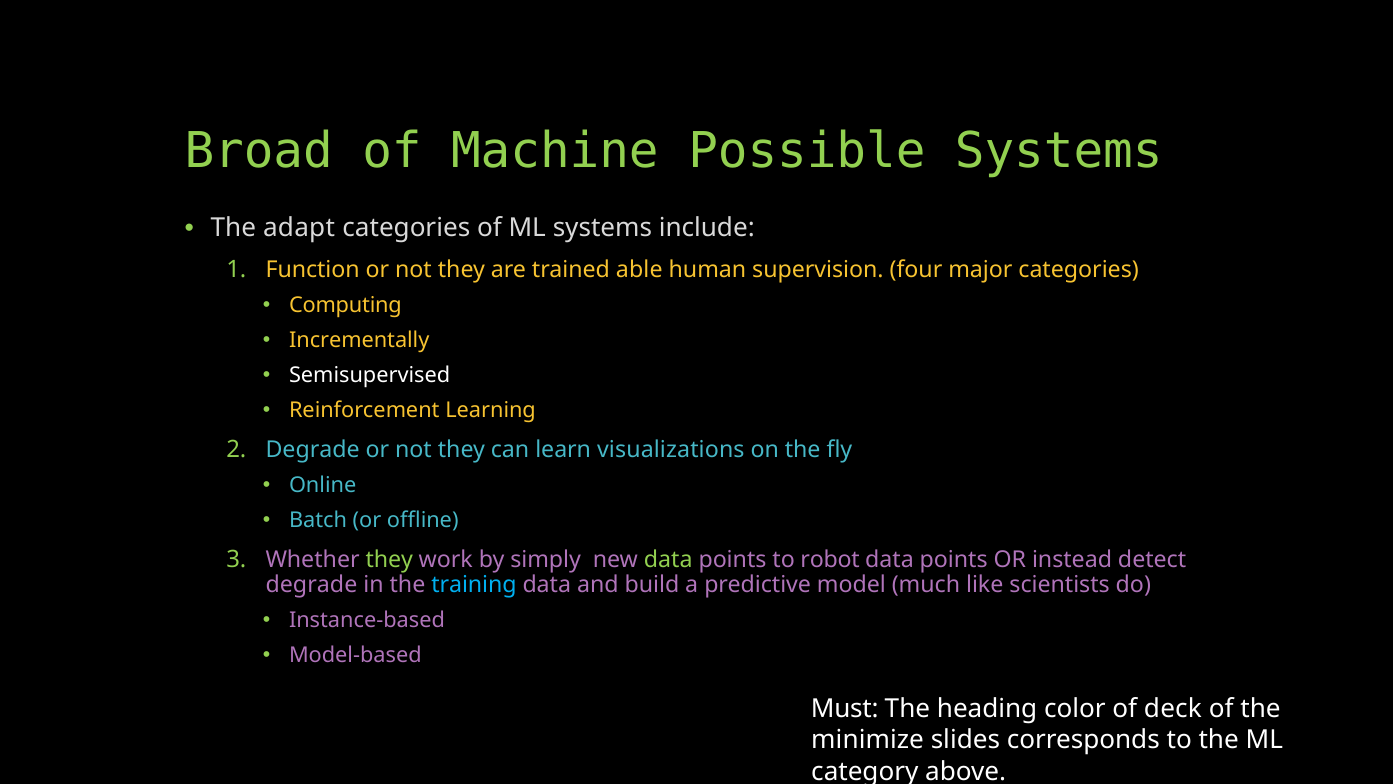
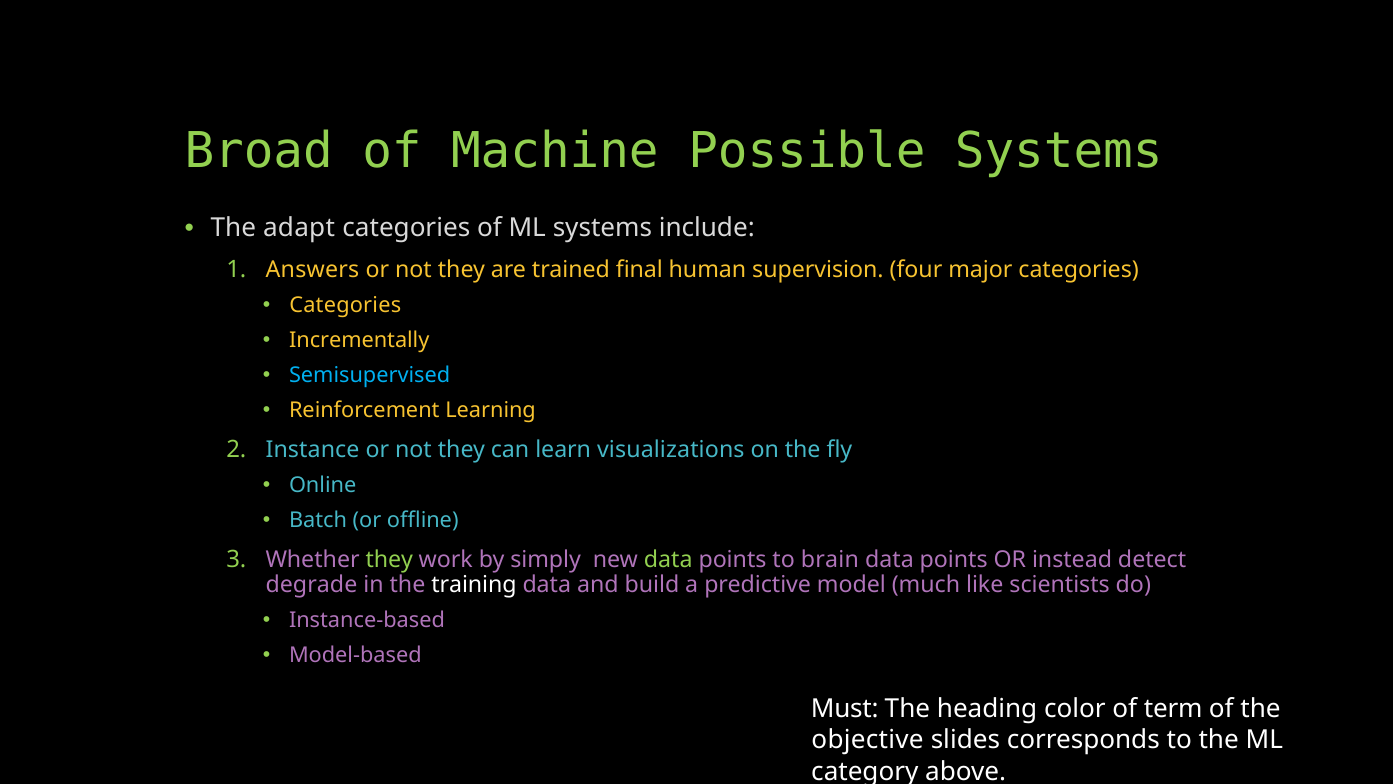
Function: Function -> Answers
able: able -> final
Computing at (345, 305): Computing -> Categories
Semisupervised colour: white -> light blue
Degrade at (313, 449): Degrade -> Instance
robot: robot -> brain
training colour: light blue -> white
deck: deck -> term
minimize: minimize -> objective
